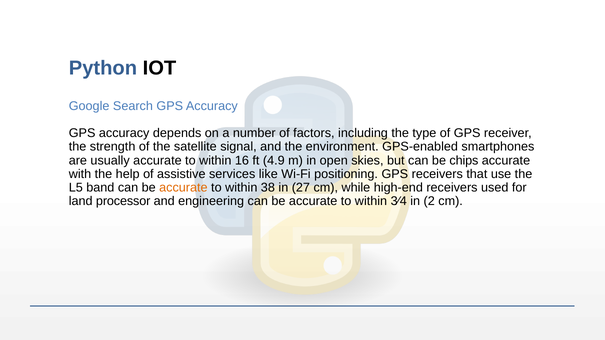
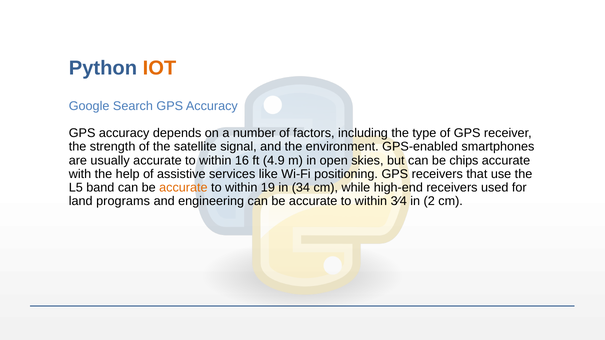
IOT colour: black -> orange
38: 38 -> 19
27: 27 -> 34
processor: processor -> programs
